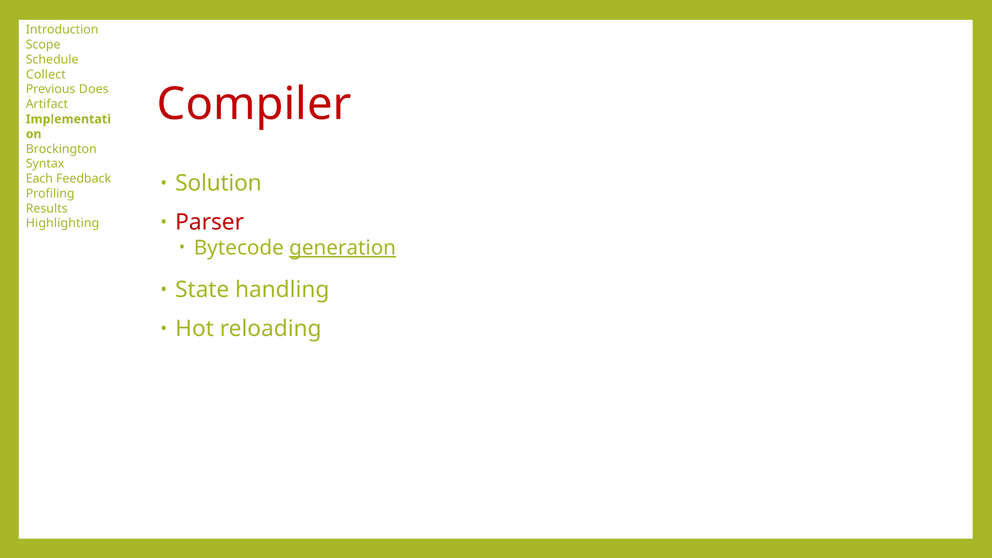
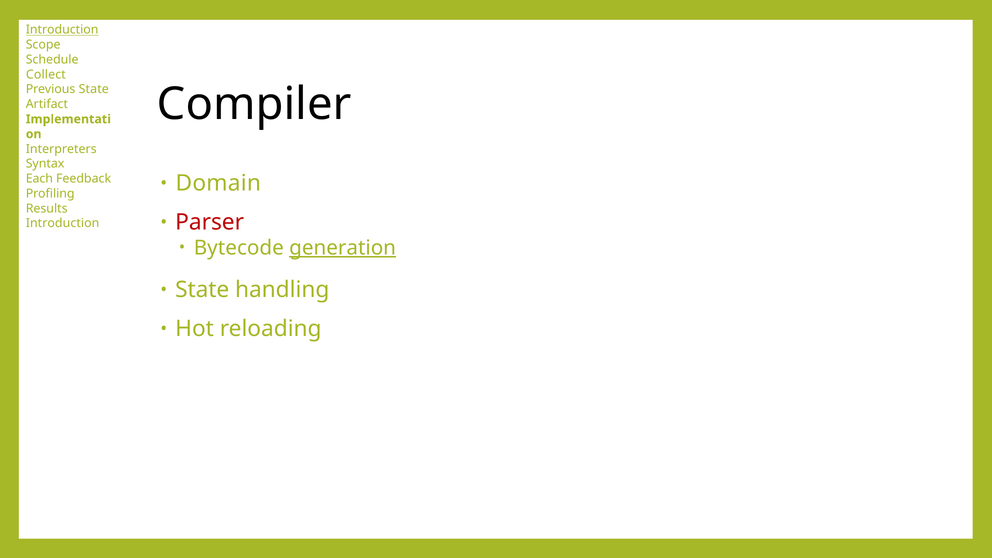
Introduction at (62, 30) underline: none -> present
Previous Does: Does -> State
Compiler colour: red -> black
Brockington: Brockington -> Interpreters
Solution: Solution -> Domain
Highlighting at (63, 223): Highlighting -> Introduction
